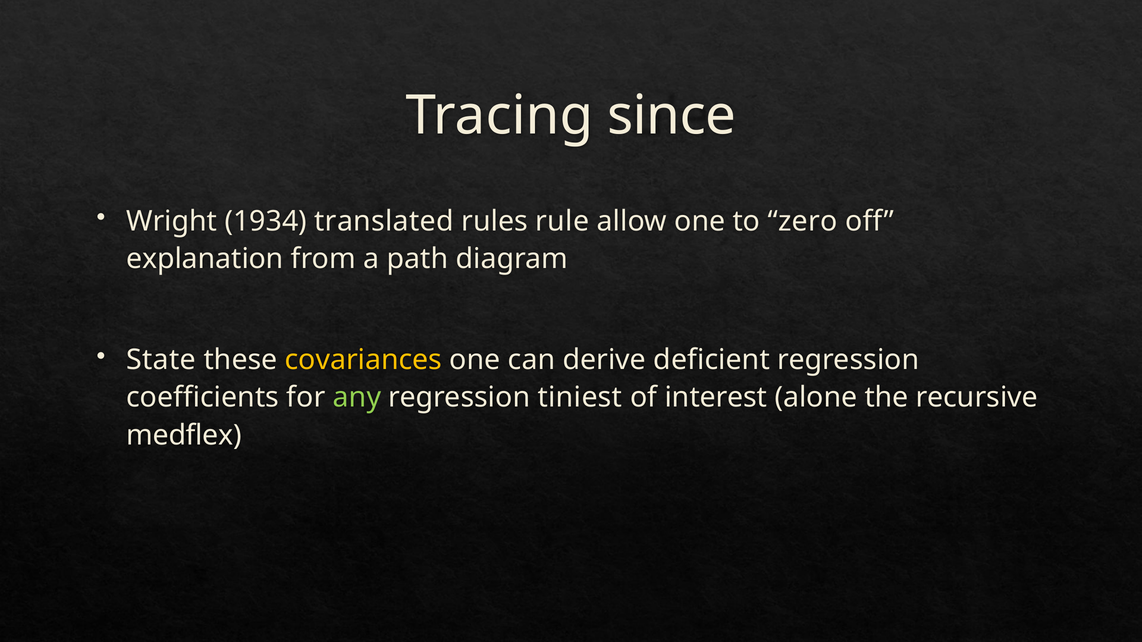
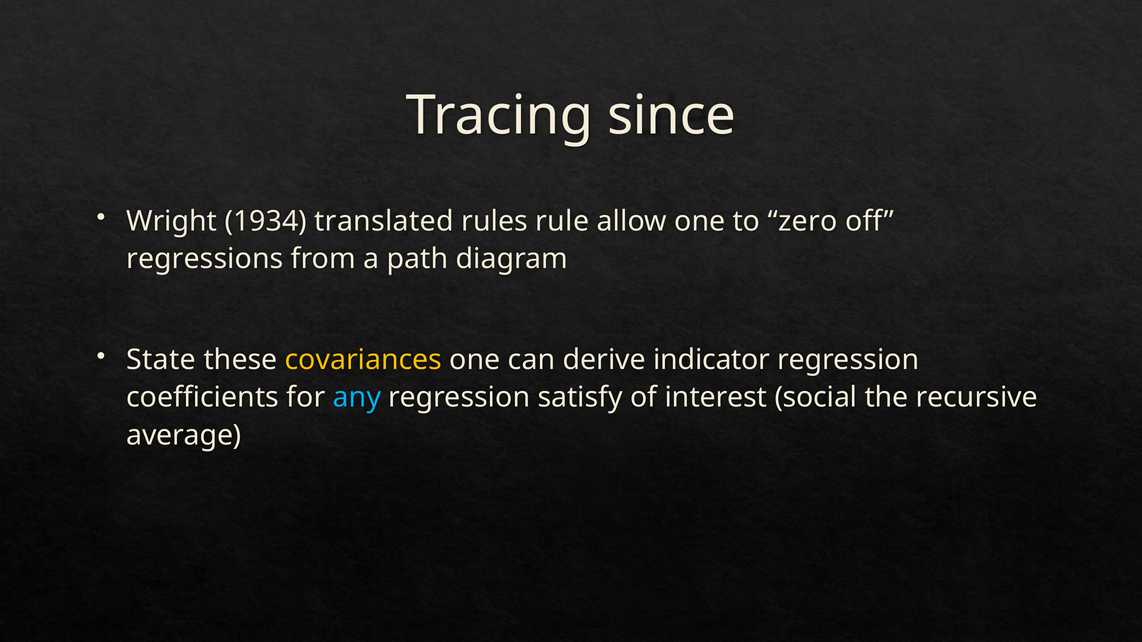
explanation: explanation -> regressions
deficient: deficient -> indicator
any colour: light green -> light blue
tiniest: tiniest -> satisfy
alone: alone -> social
medflex: medflex -> average
